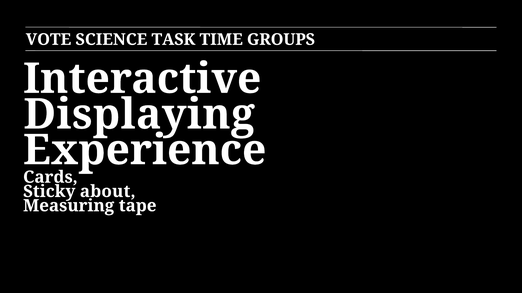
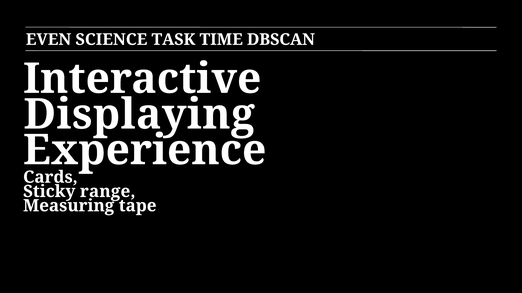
VOTE: VOTE -> EVEN
GROUPS: GROUPS -> DBSCAN
about: about -> range
